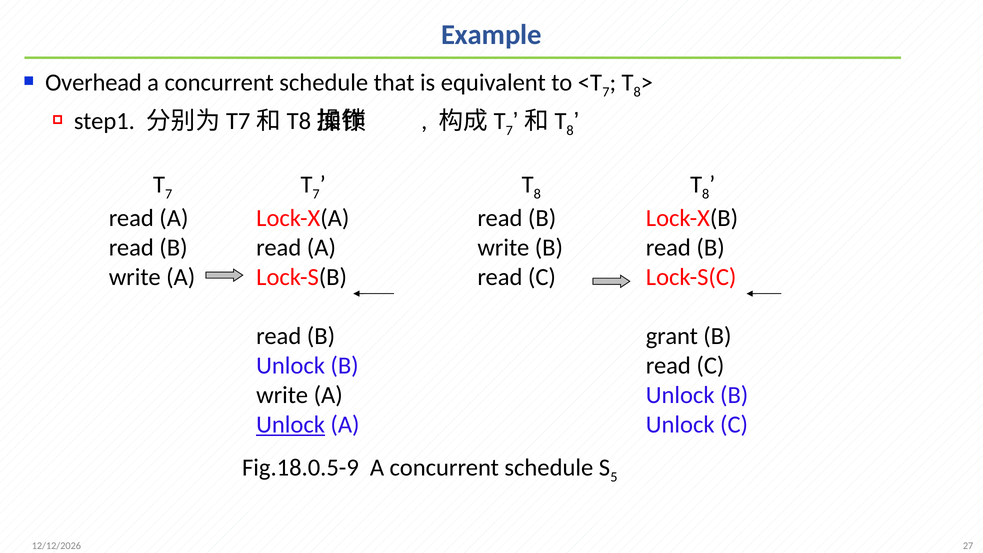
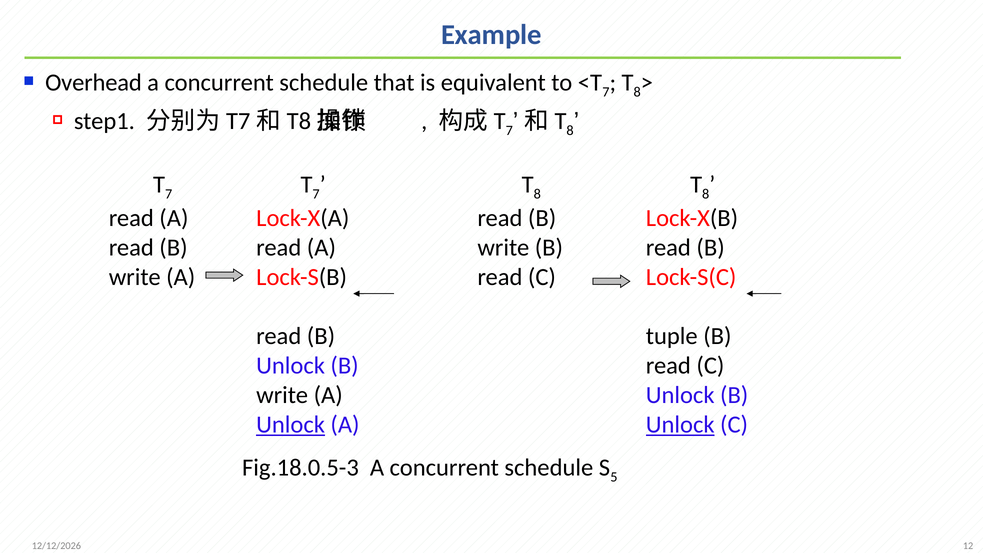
grant: grant -> tuple
Unlock at (680, 425) underline: none -> present
Fig.18.0.5-9: Fig.18.0.5-9 -> Fig.18.0.5-3
27: 27 -> 12
